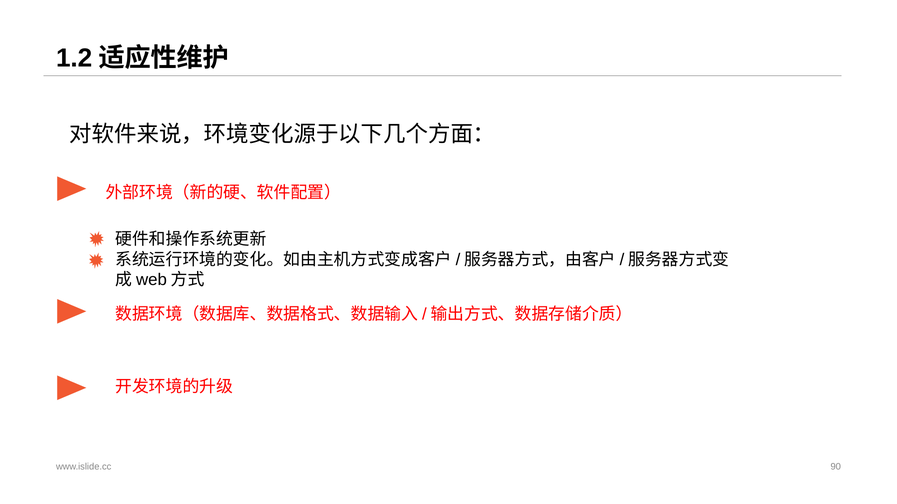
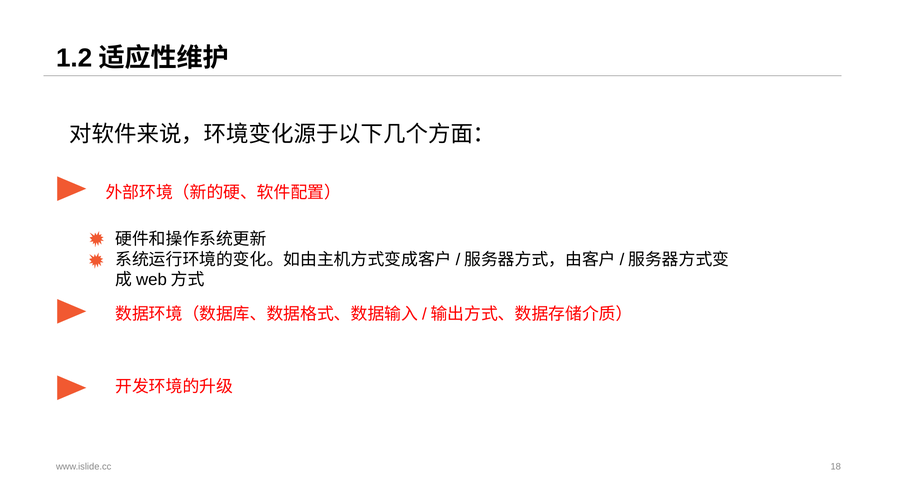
90: 90 -> 18
